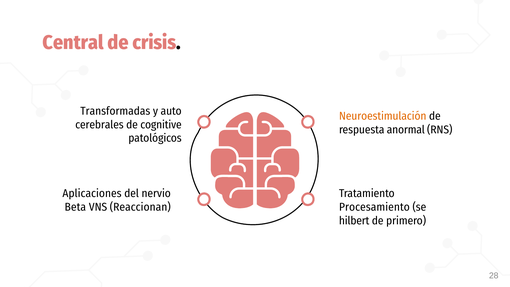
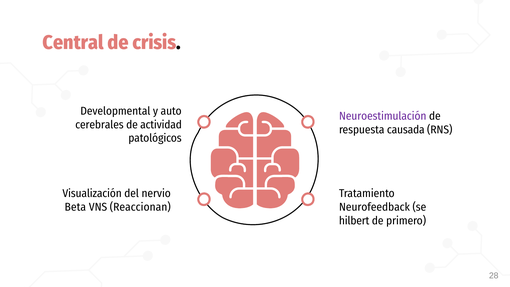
Transformadas: Transformadas -> Developmental
Neuroestimulación colour: orange -> purple
cognitive: cognitive -> actividad
anormal: anormal -> causada
Aplicaciones: Aplicaciones -> Visualización
Procesamiento: Procesamiento -> Neurofeedback
